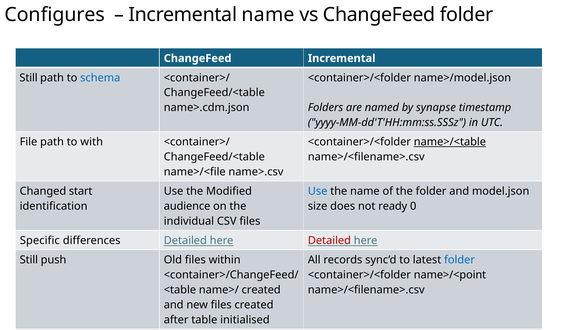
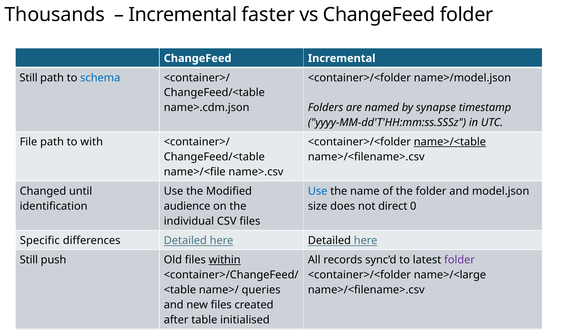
Configures: Configures -> Thousands
Incremental name: name -> faster
start: start -> until
ready: ready -> direct
Detailed at (329, 241) colour: red -> black
within underline: none -> present
folder at (460, 261) colour: blue -> purple
name>/<point: name>/<point -> name>/<large
name>/ created: created -> queries
